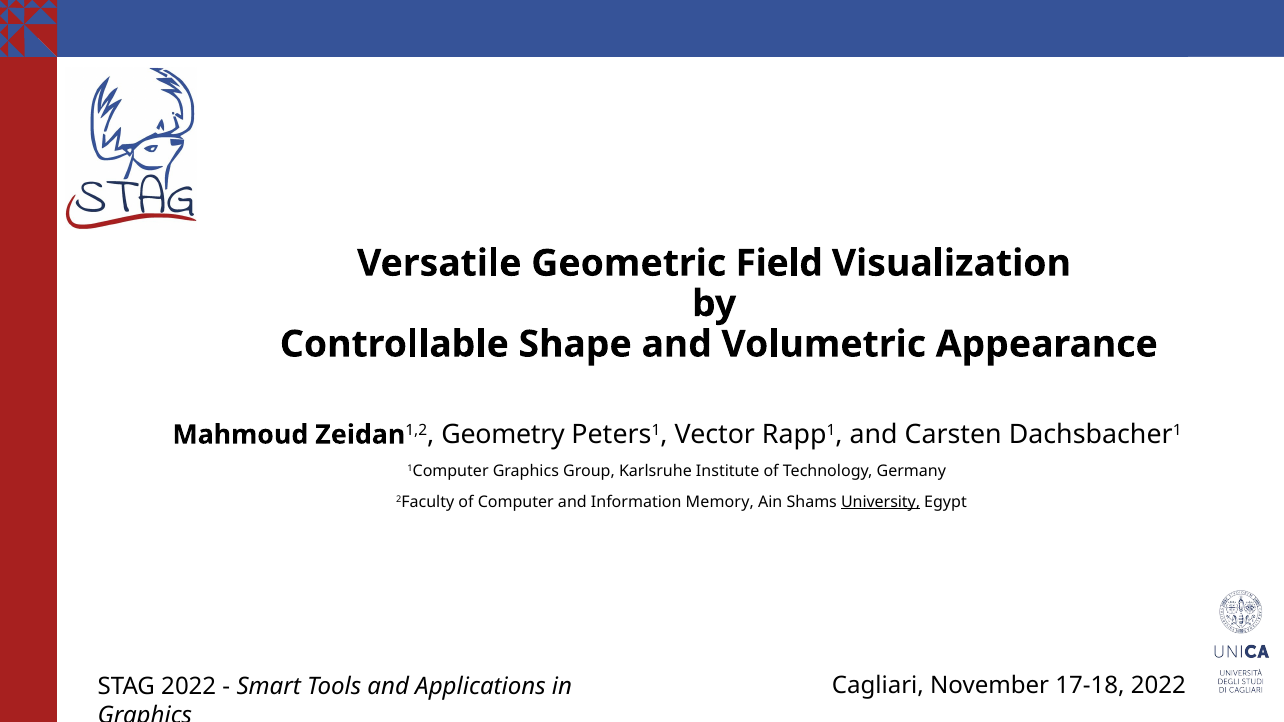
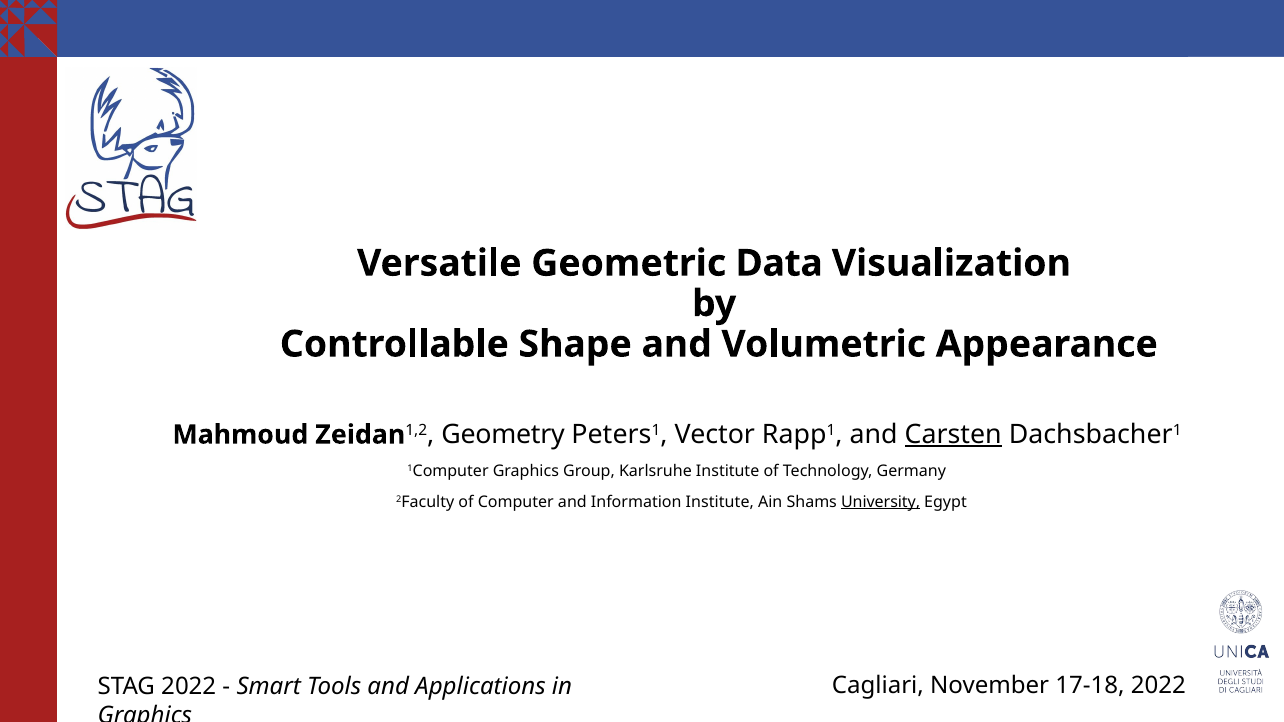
Field: Field -> Data
Carsten underline: none -> present
Information Memory: Memory -> Institute
